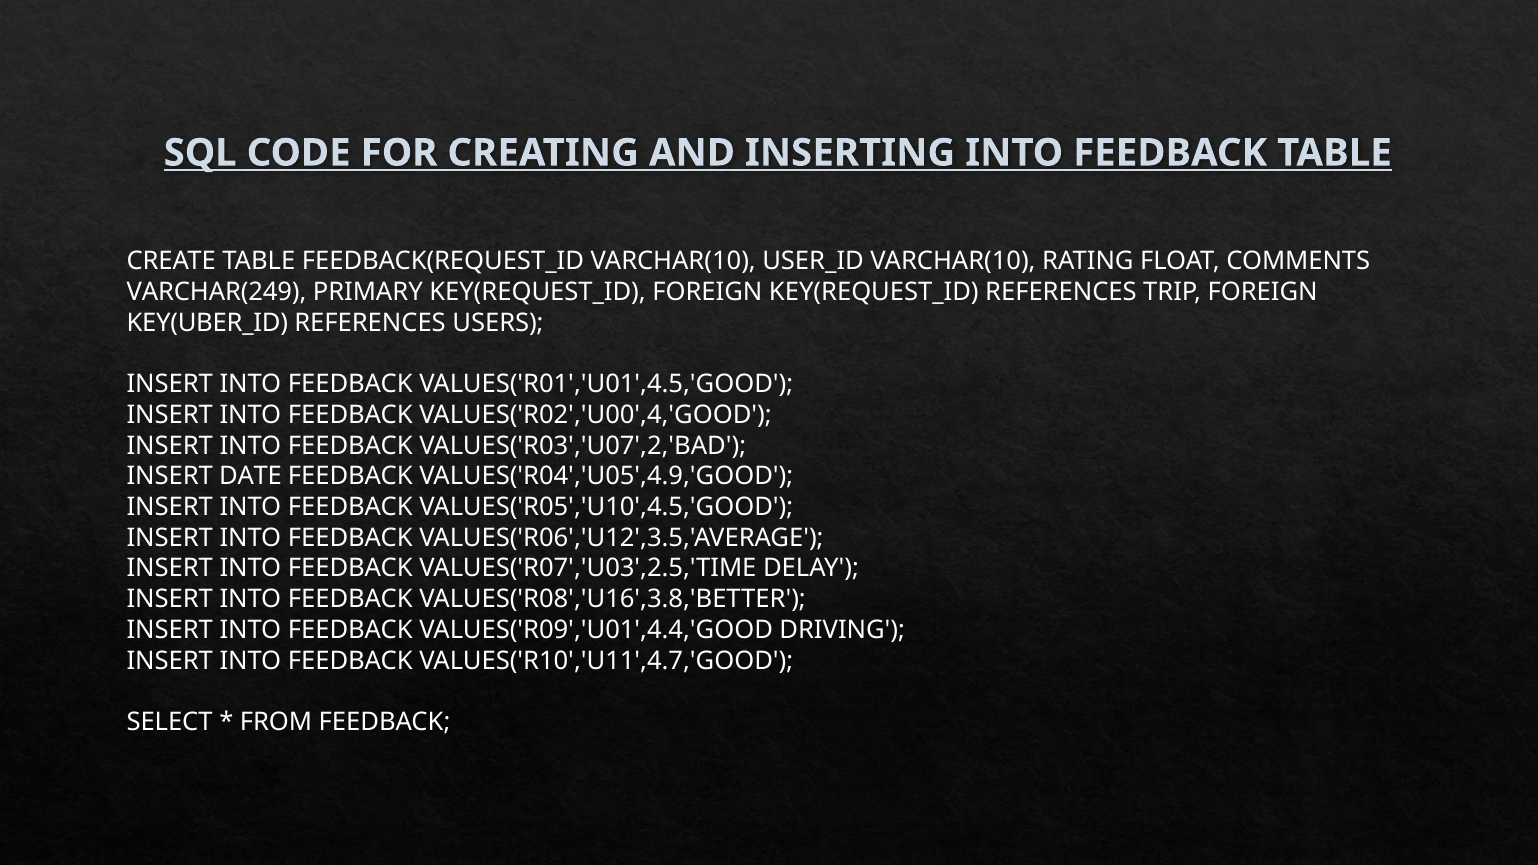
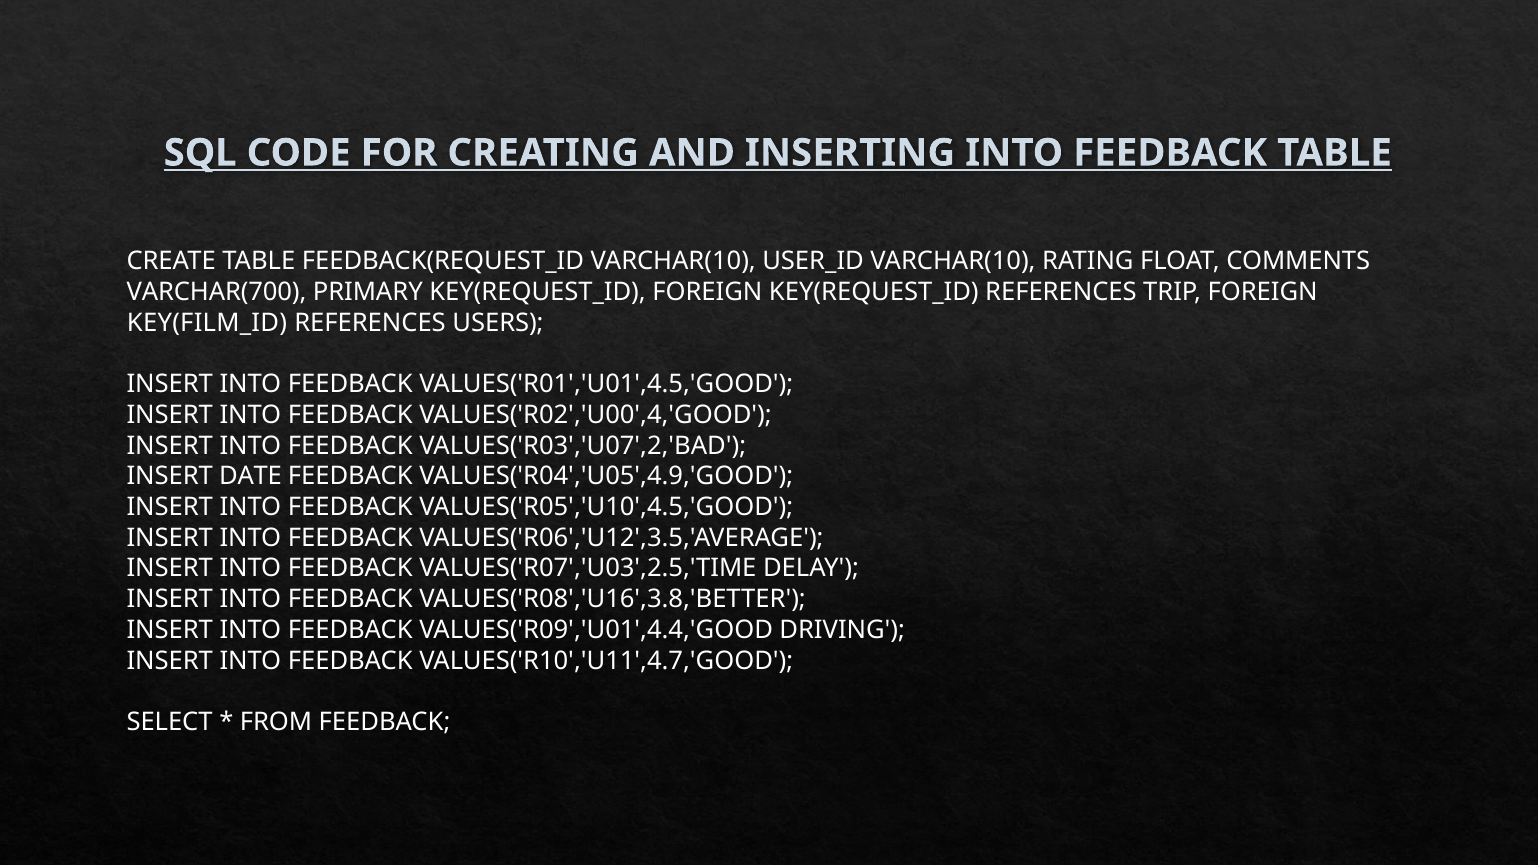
VARCHAR(249: VARCHAR(249 -> VARCHAR(700
KEY(UBER_ID: KEY(UBER_ID -> KEY(FILM_ID
